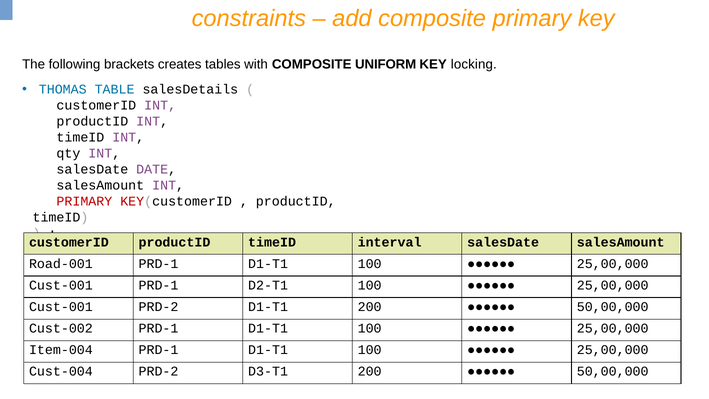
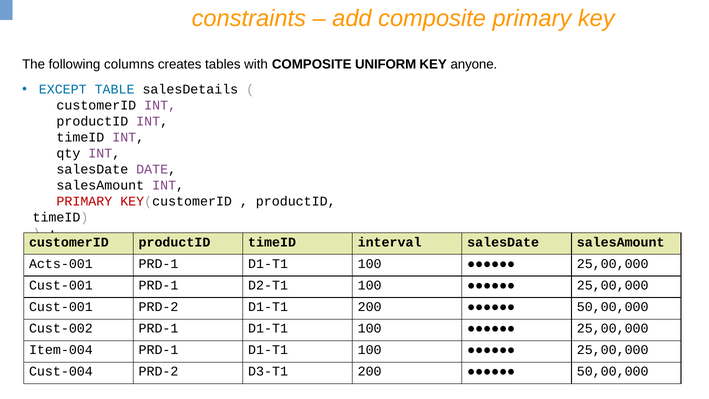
brackets: brackets -> columns
locking: locking -> anyone
THOMAS: THOMAS -> EXCEPT
Road-001: Road-001 -> Acts-001
